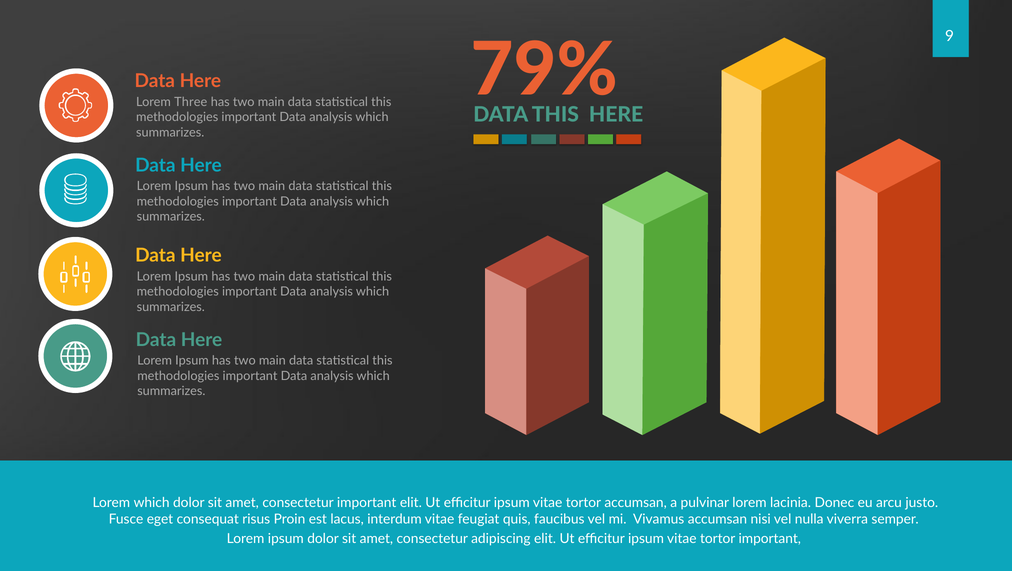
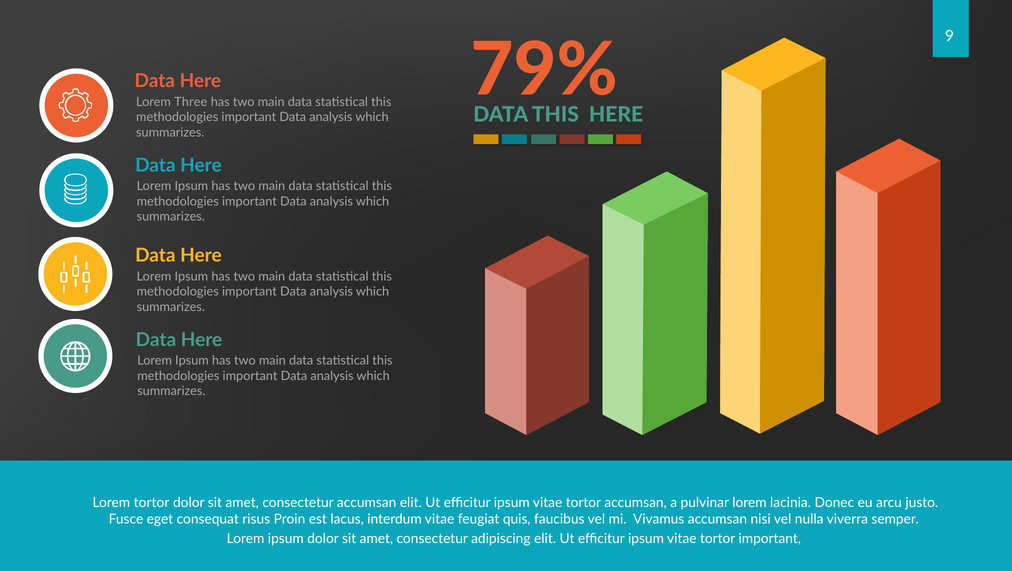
Lorem which: which -> tortor
consectetur important: important -> accumsan
